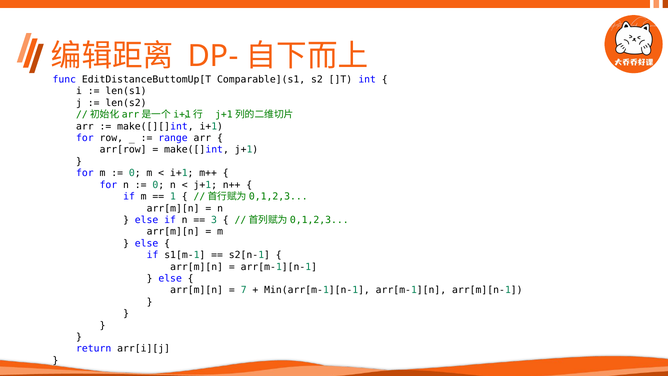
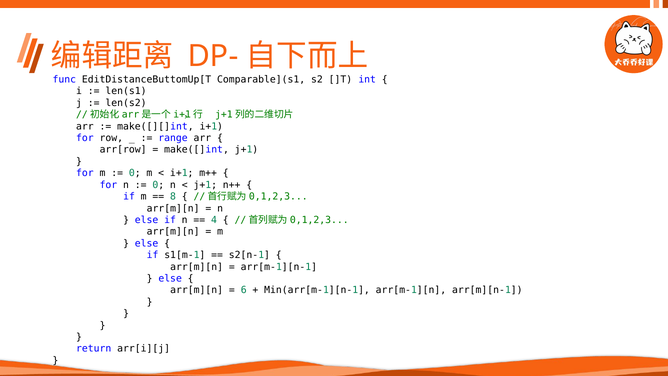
1: 1 -> 8
3: 3 -> 4
7: 7 -> 6
